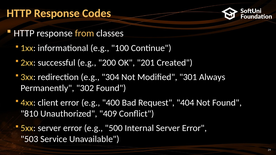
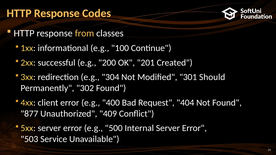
Always: Always -> Should
810: 810 -> 877
